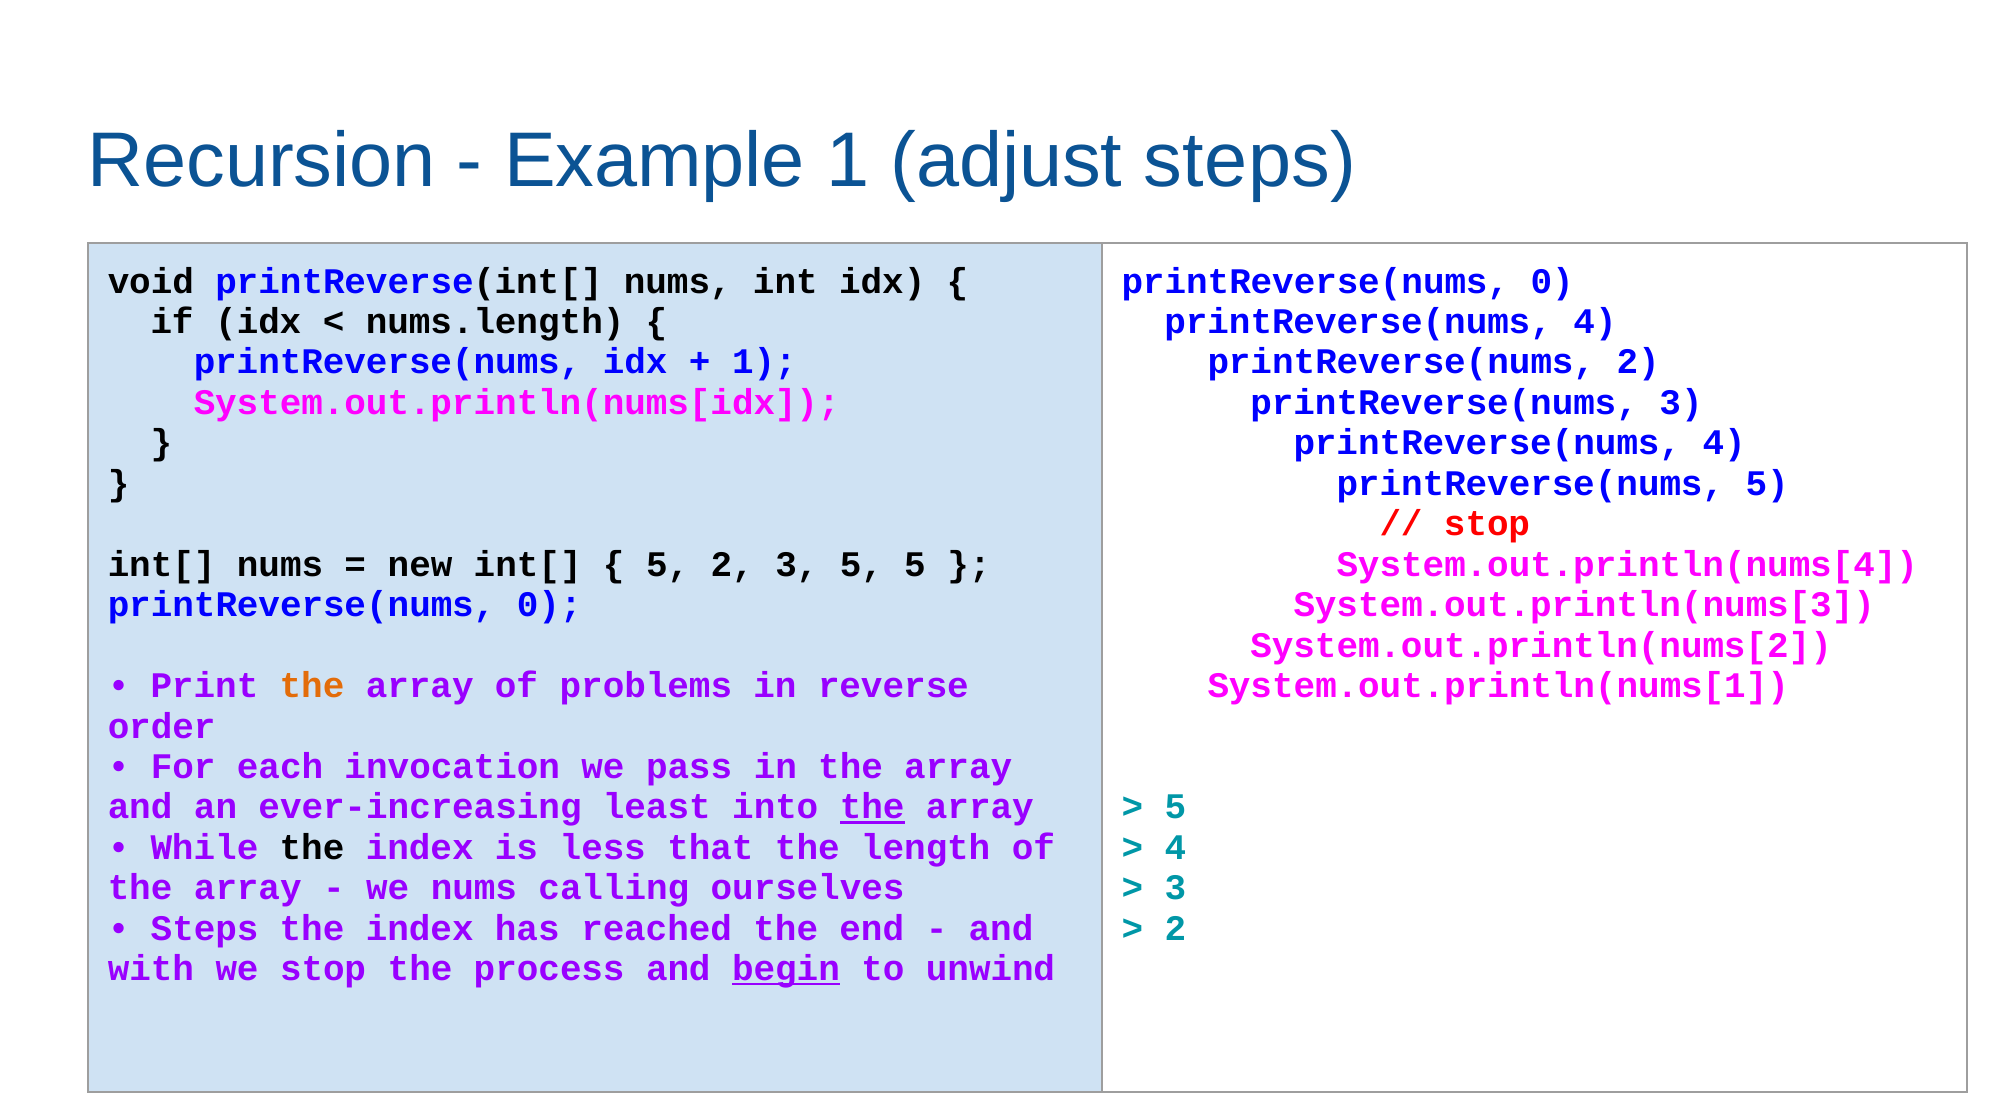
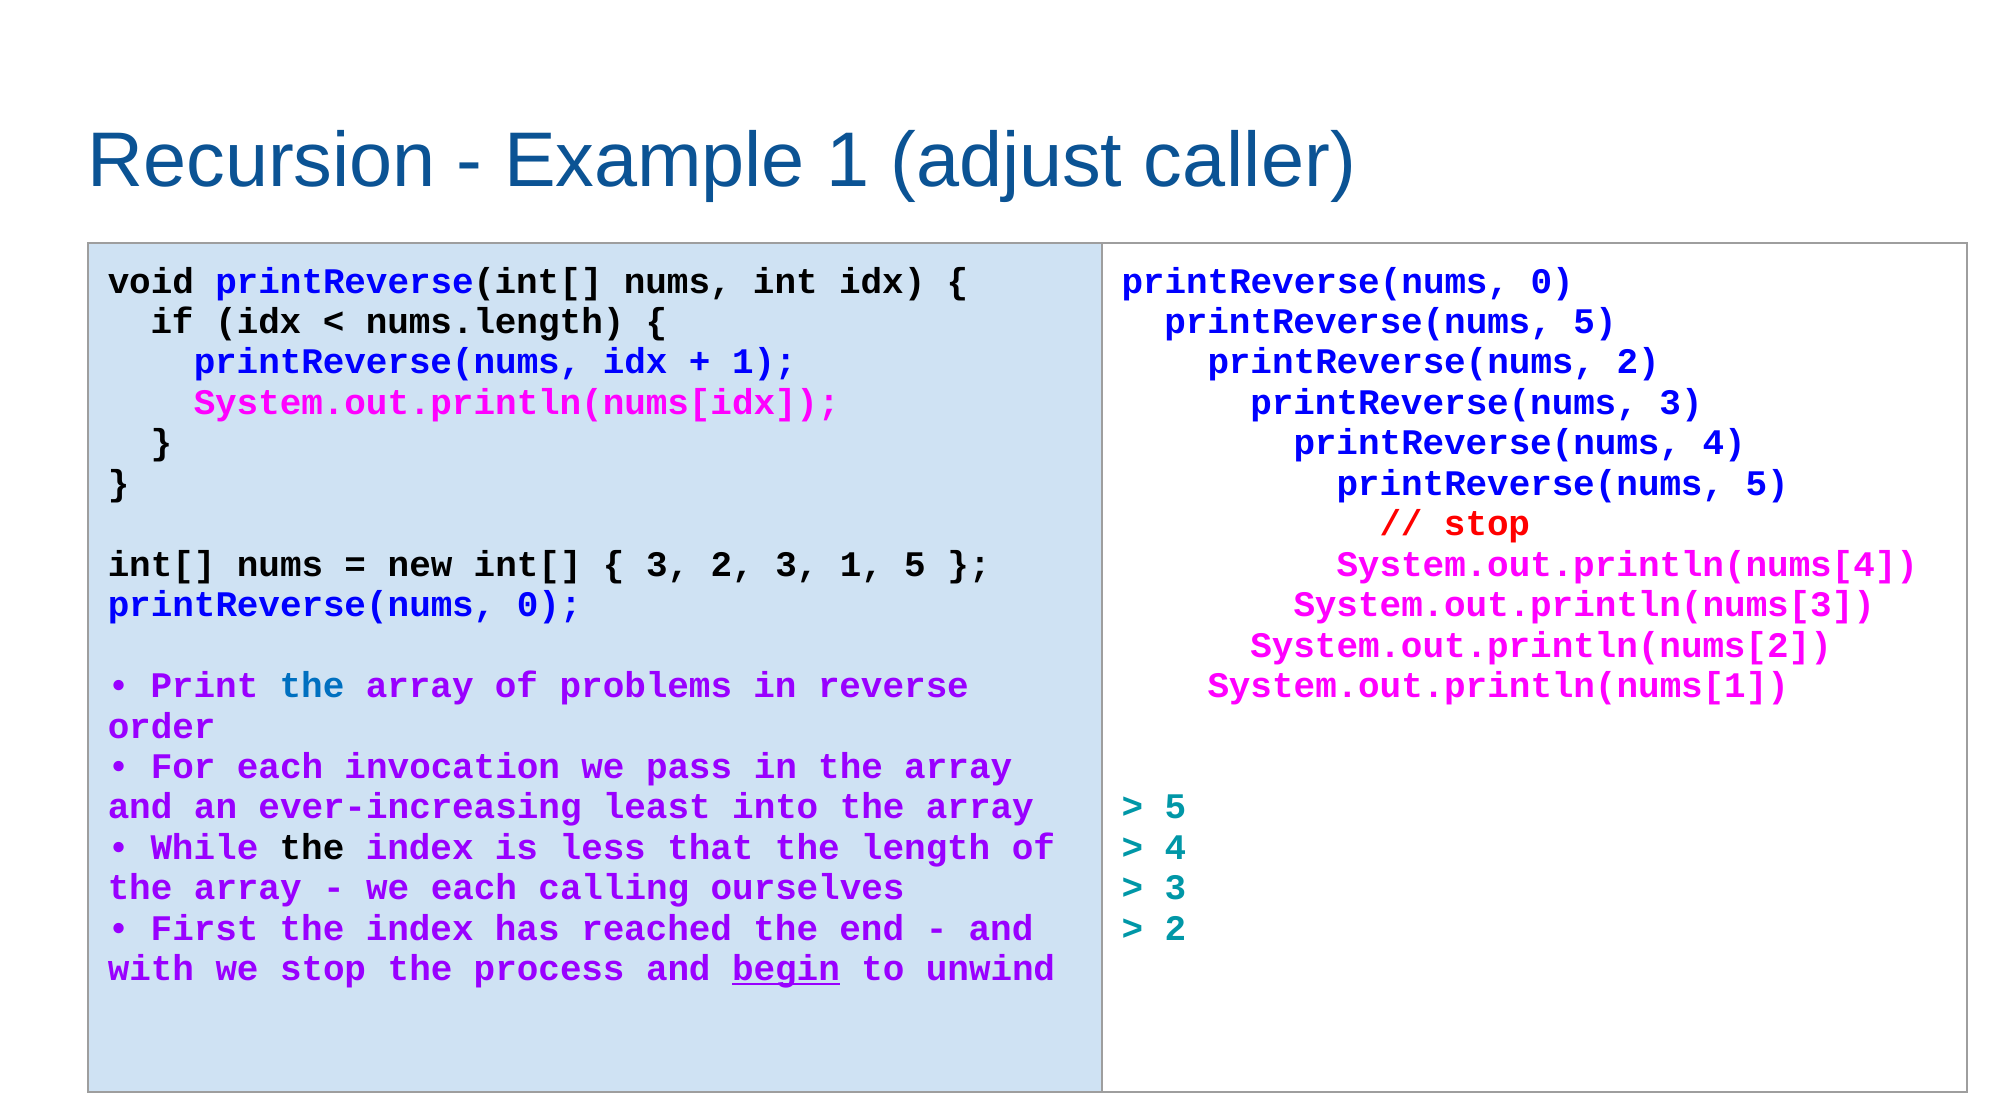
adjust steps: steps -> caller
4 at (1595, 322): 4 -> 5
5 at (668, 564): 5 -> 3
3 5: 5 -> 1
the at (312, 686) colour: orange -> blue
the at (872, 807) underline: present -> none
we nums: nums -> each
Steps at (205, 928): Steps -> First
